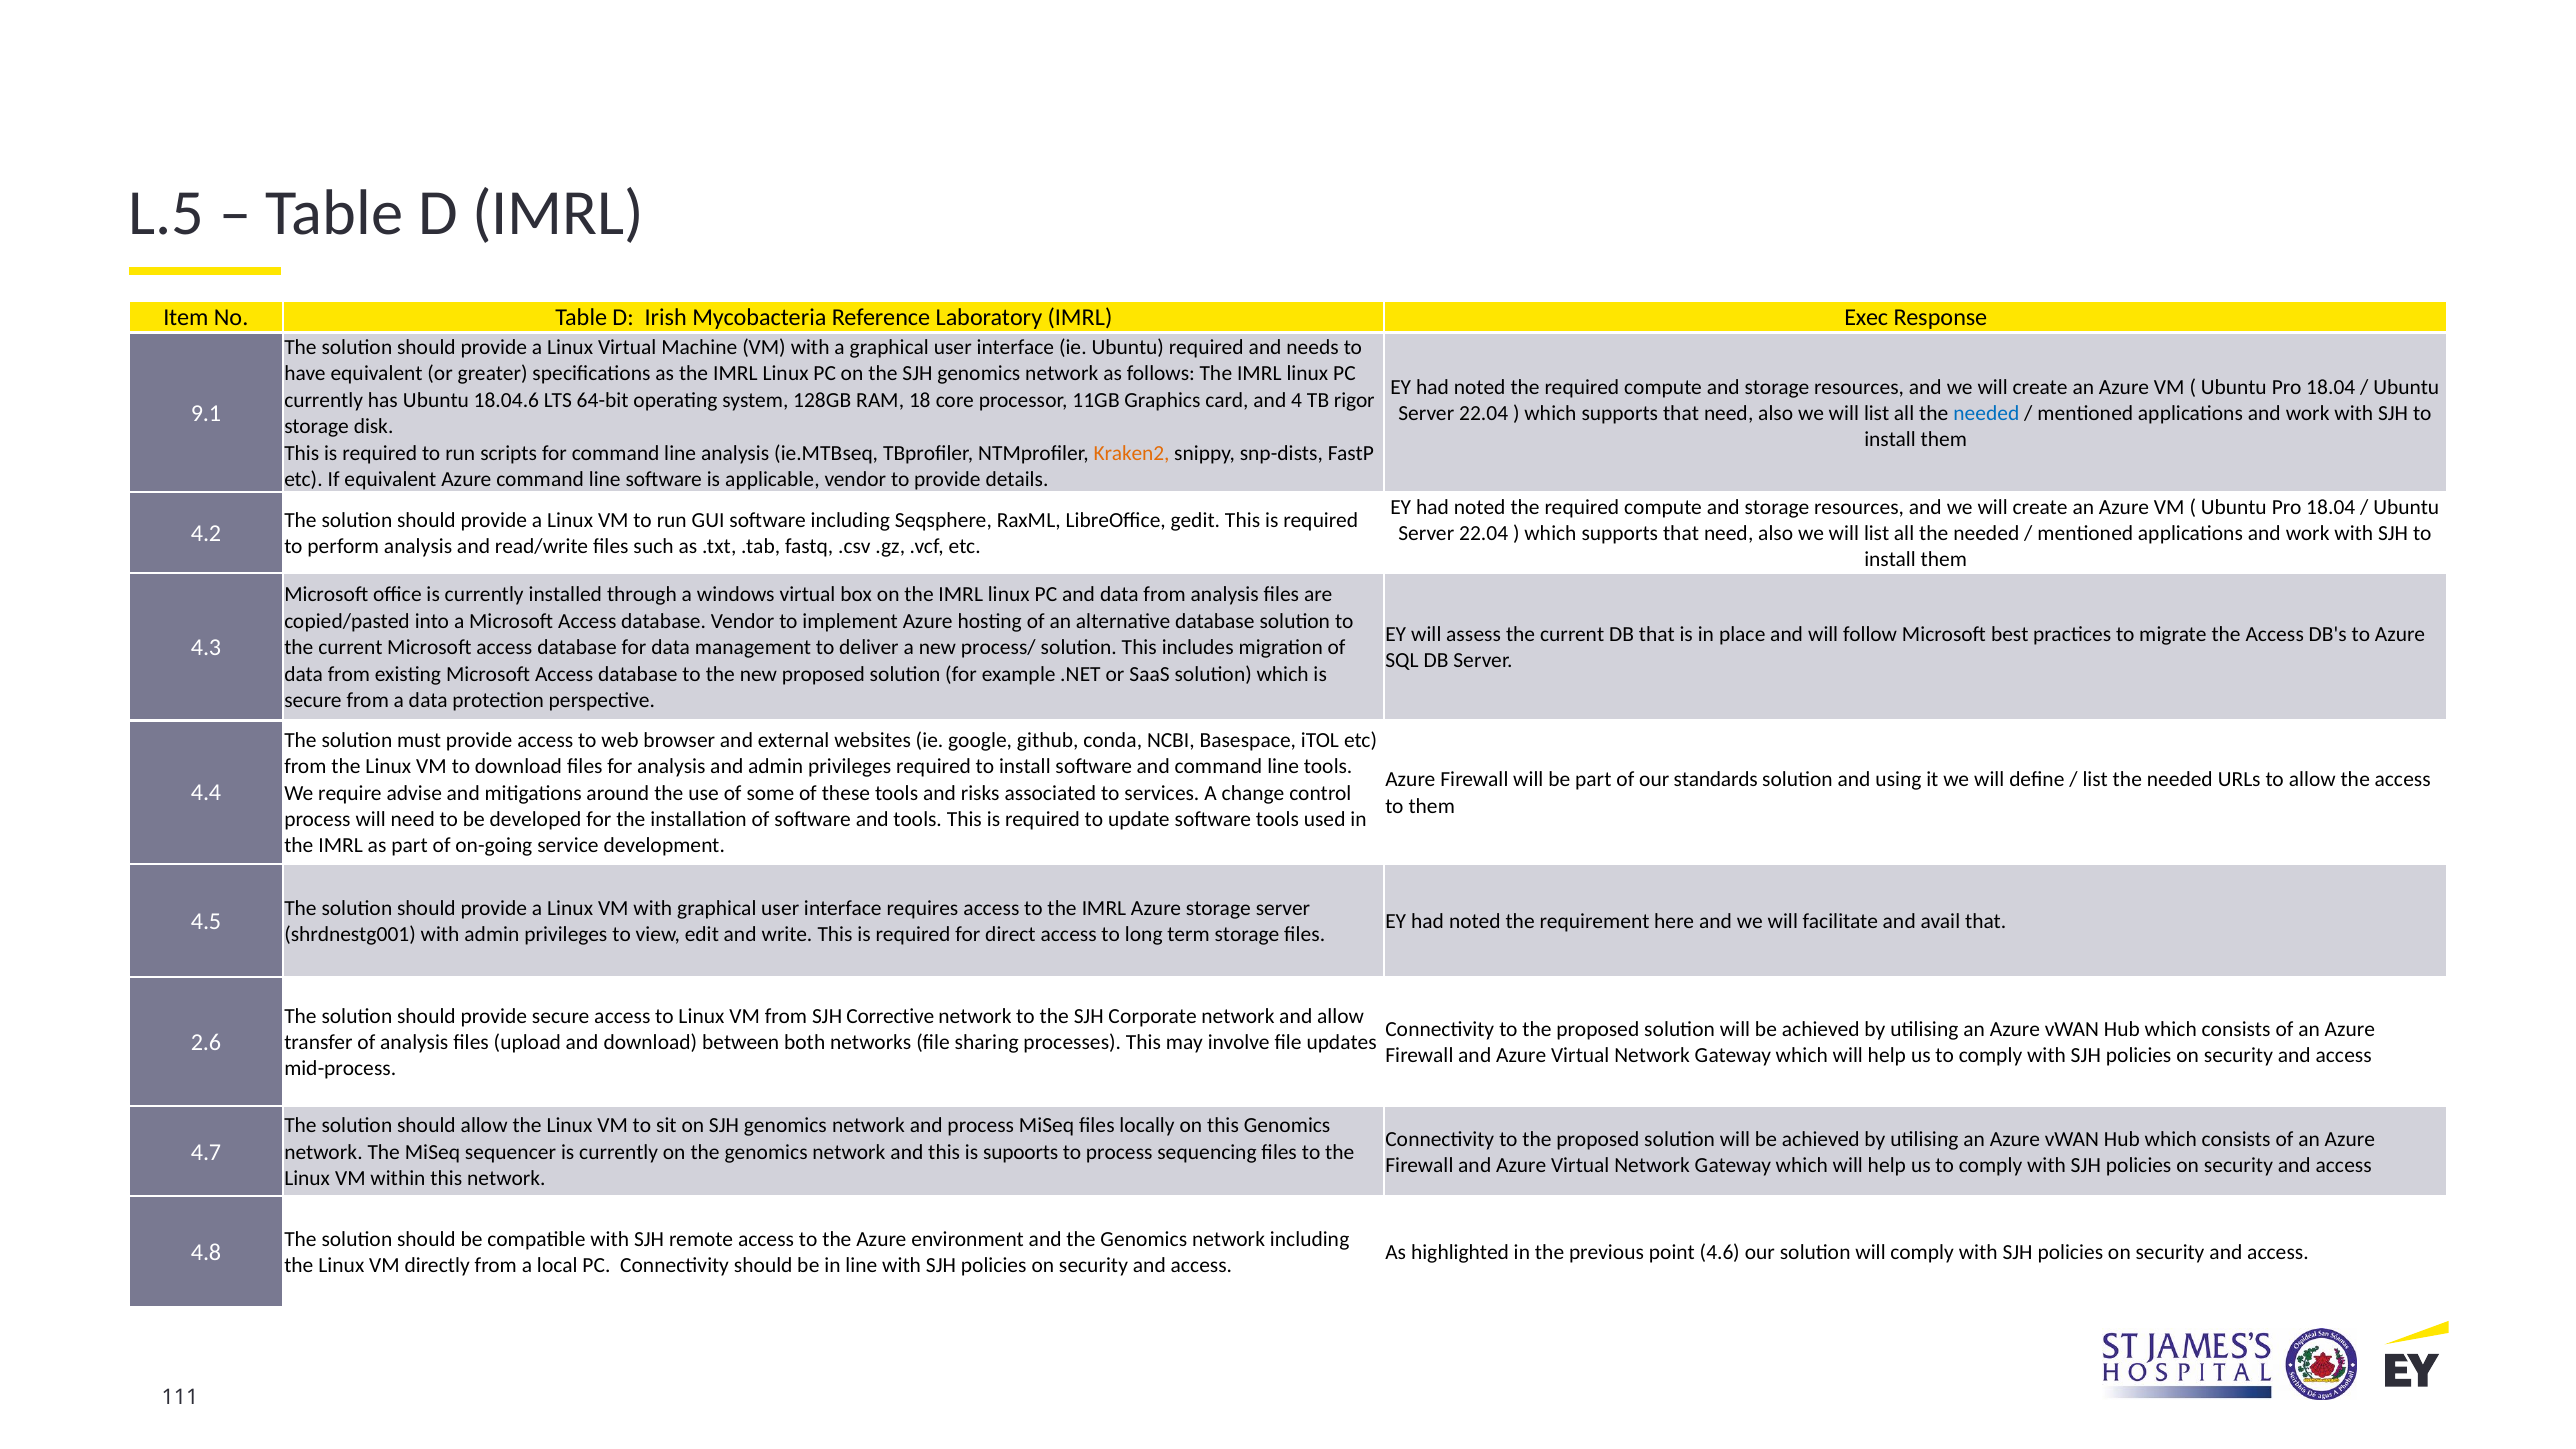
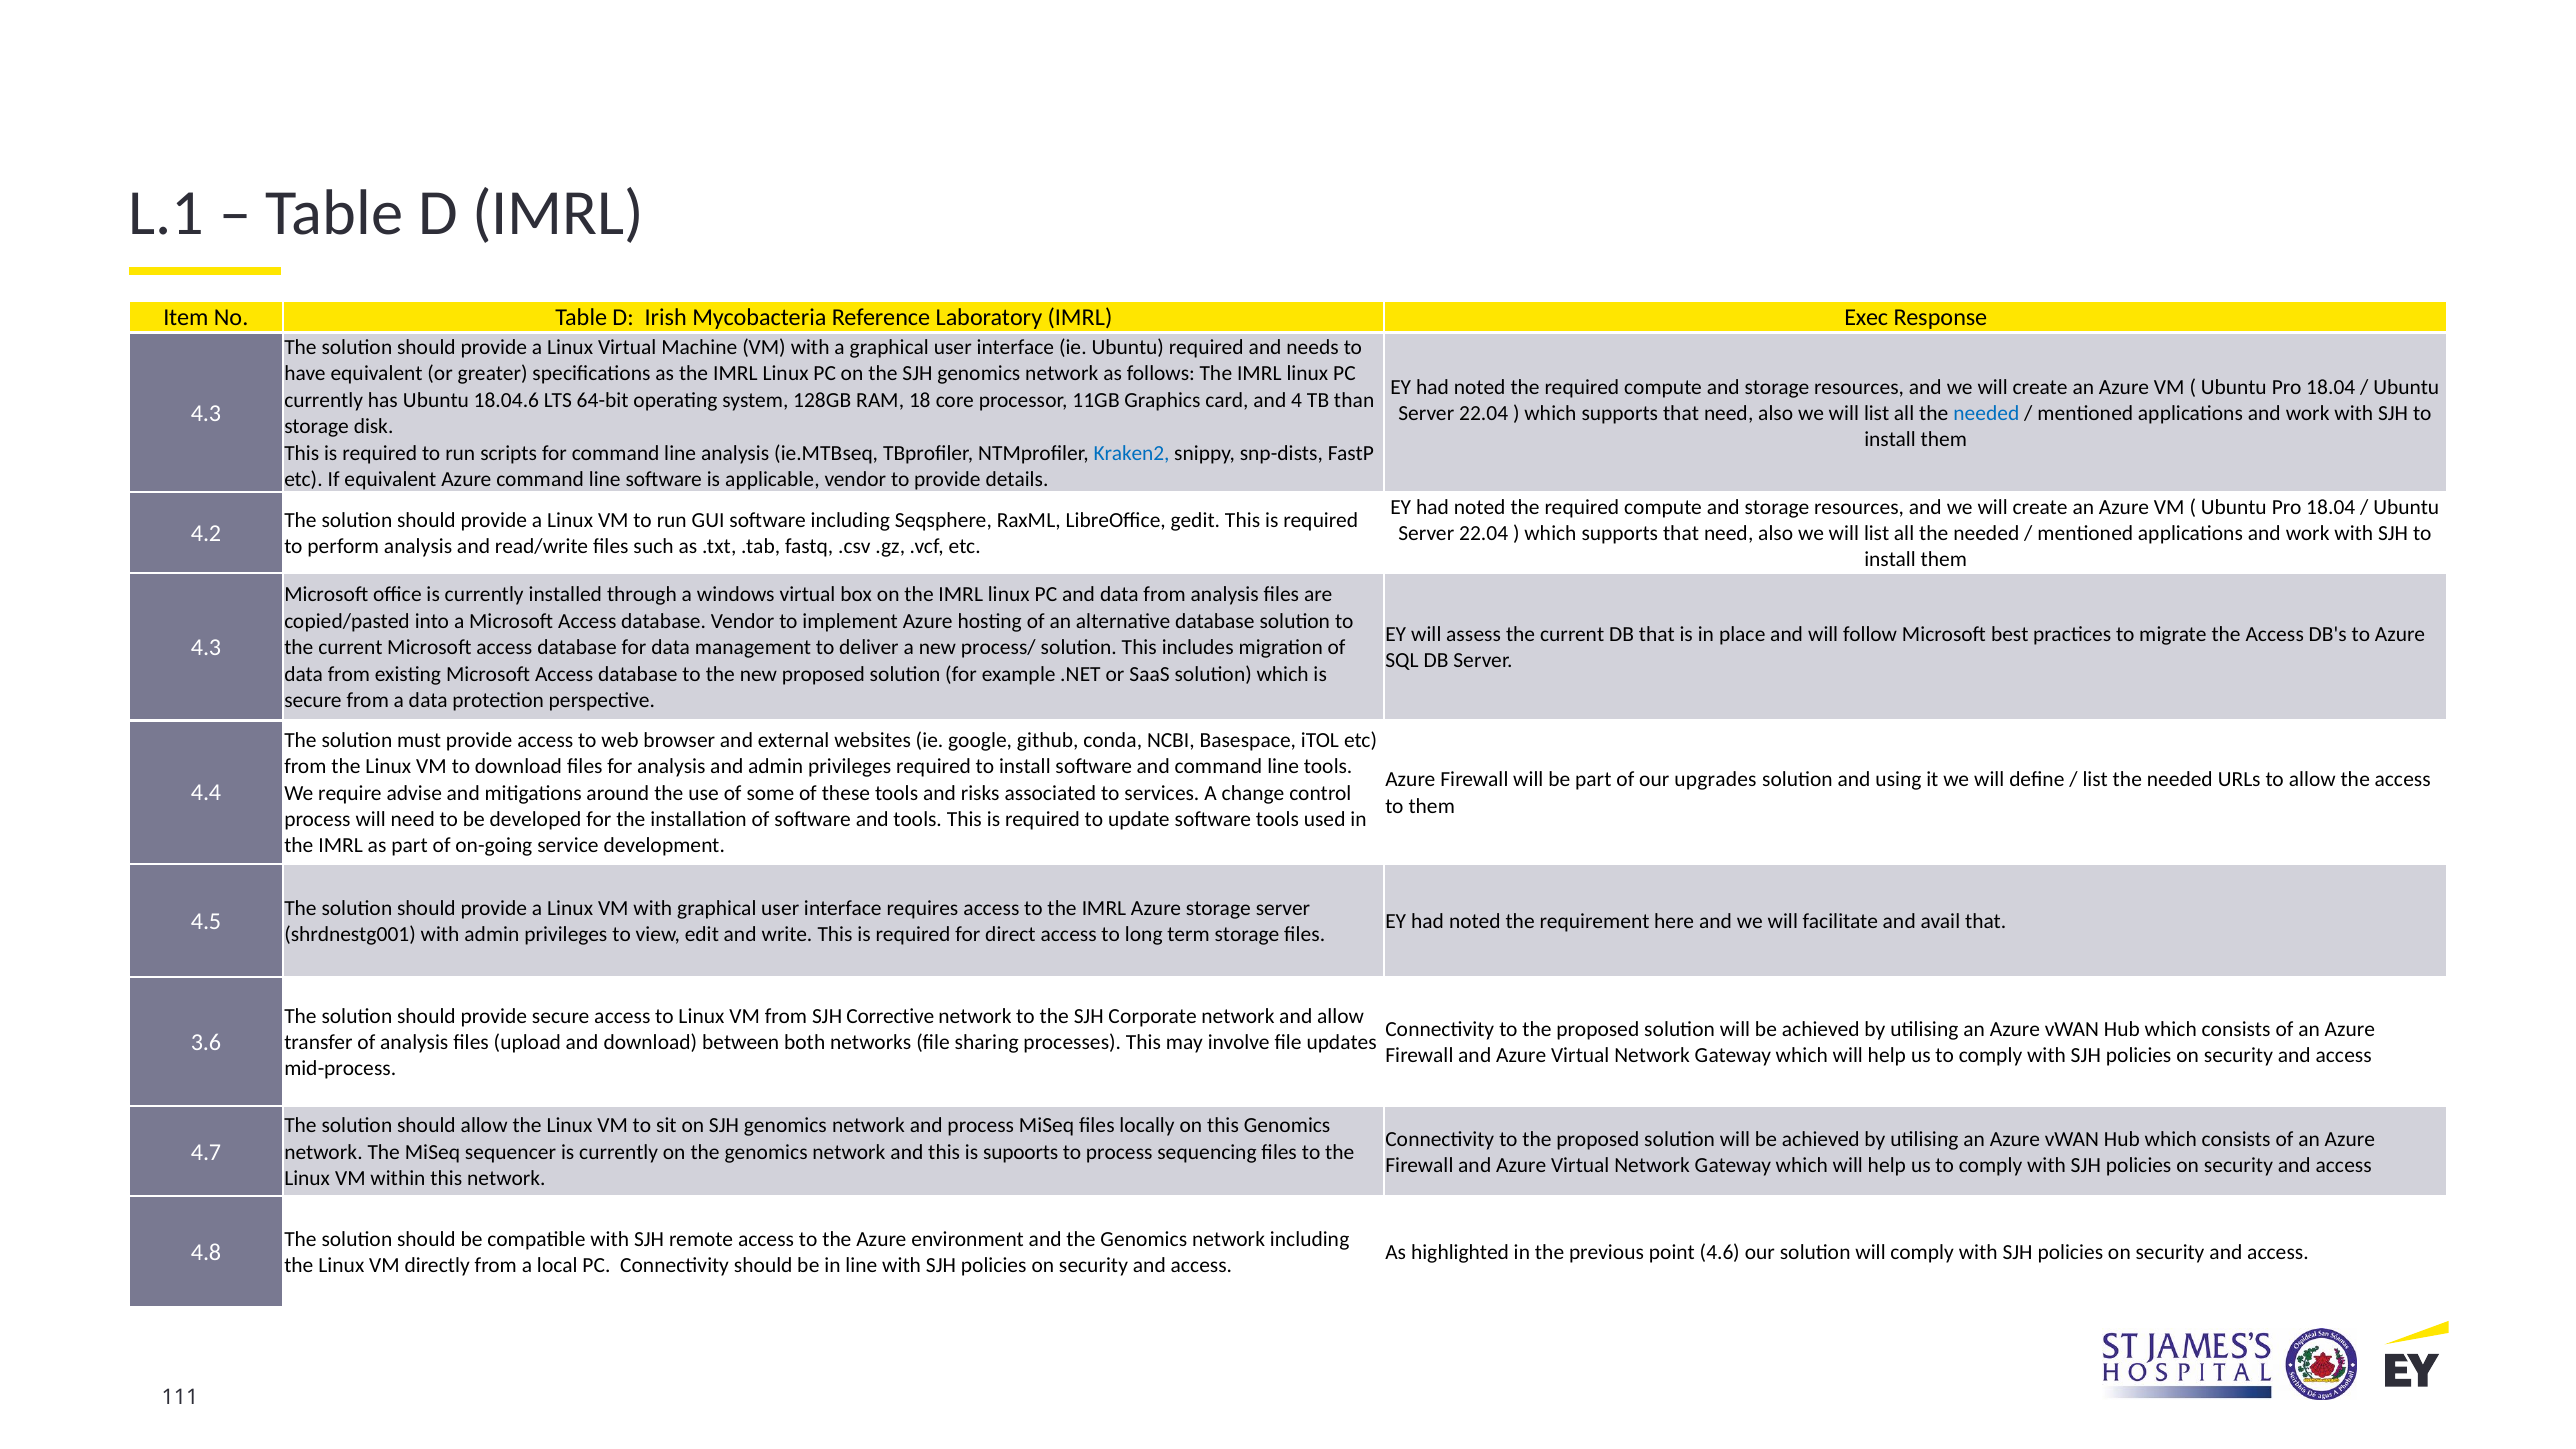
L.5: L.5 -> L.1
rigor: rigor -> than
9.1 at (206, 413): 9.1 -> 4.3
Kraken2 colour: orange -> blue
standards: standards -> upgrades
2.6: 2.6 -> 3.6
